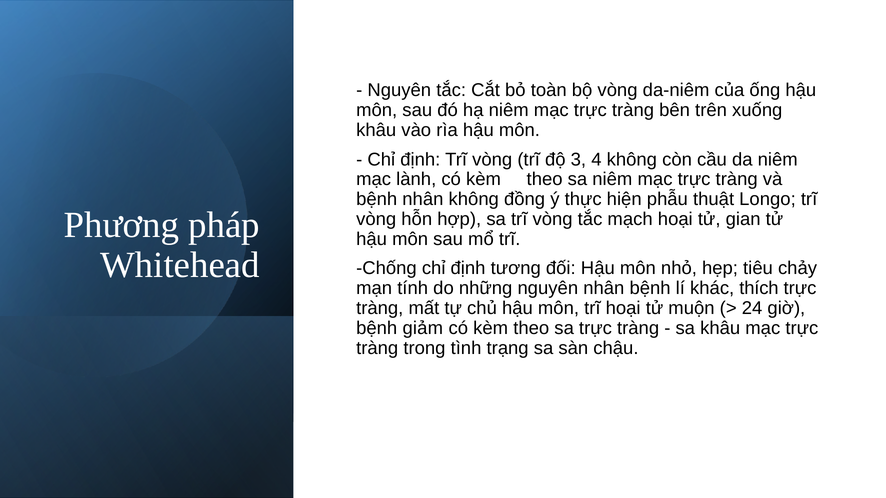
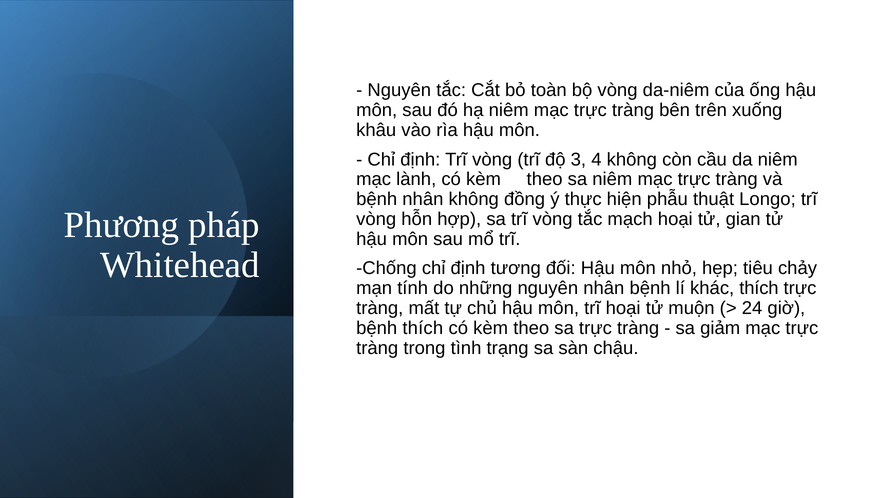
bệnh giảm: giảm -> thích
sa khâu: khâu -> giảm
